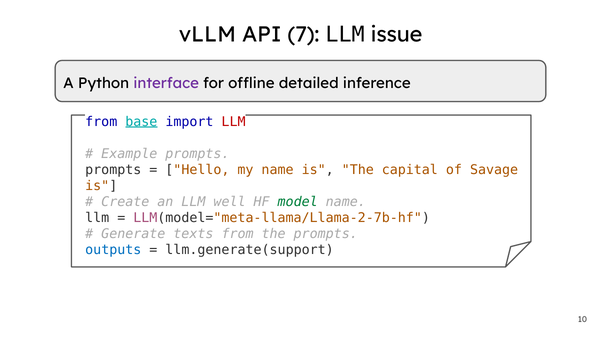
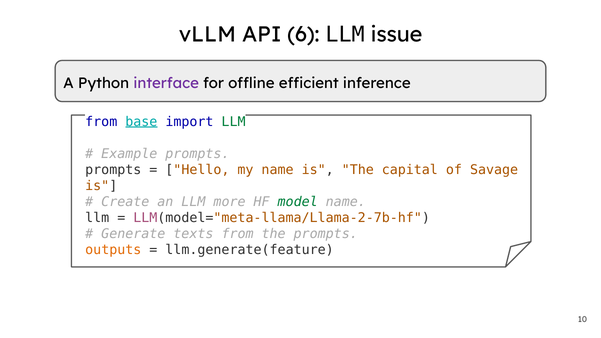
7: 7 -> 6
detailed: detailed -> efficient
LLM at (234, 122) colour: red -> green
well: well -> more
outputs colour: blue -> orange
llm.generate(support: llm.generate(support -> llm.generate(feature
